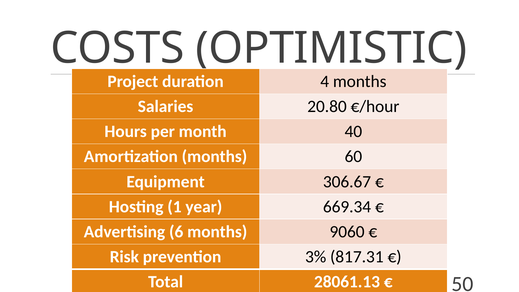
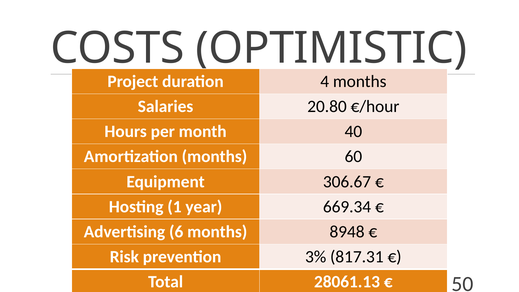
9060: 9060 -> 8948
